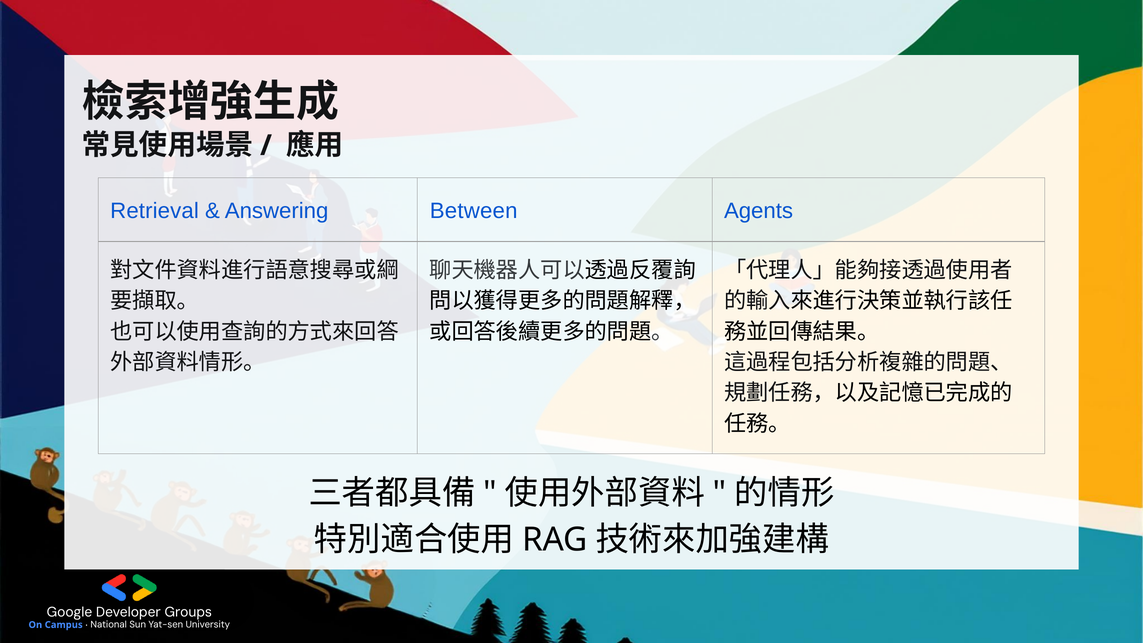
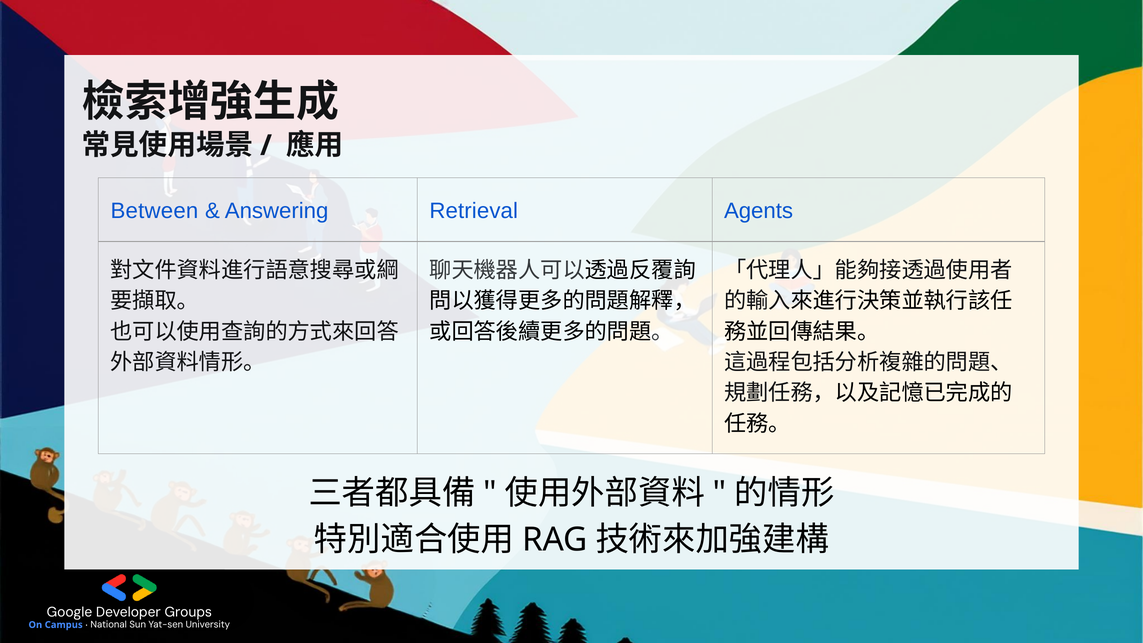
Retrieval: Retrieval -> Between
Between: Between -> Retrieval
